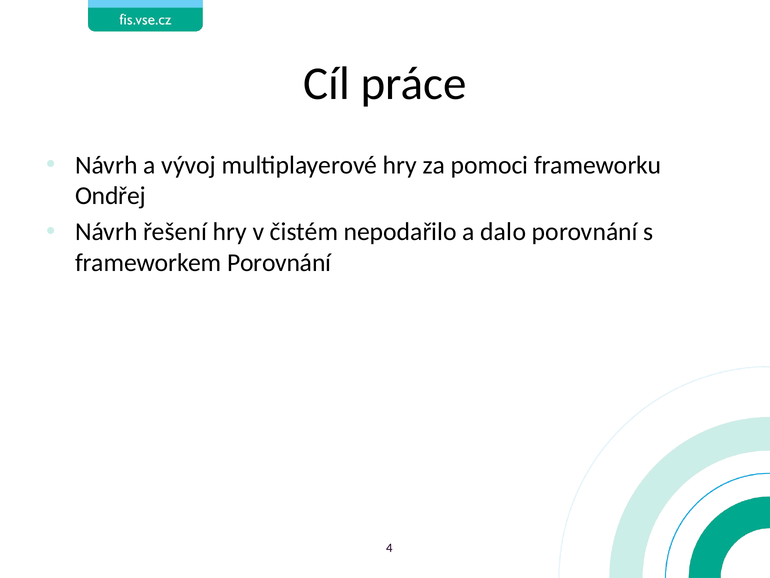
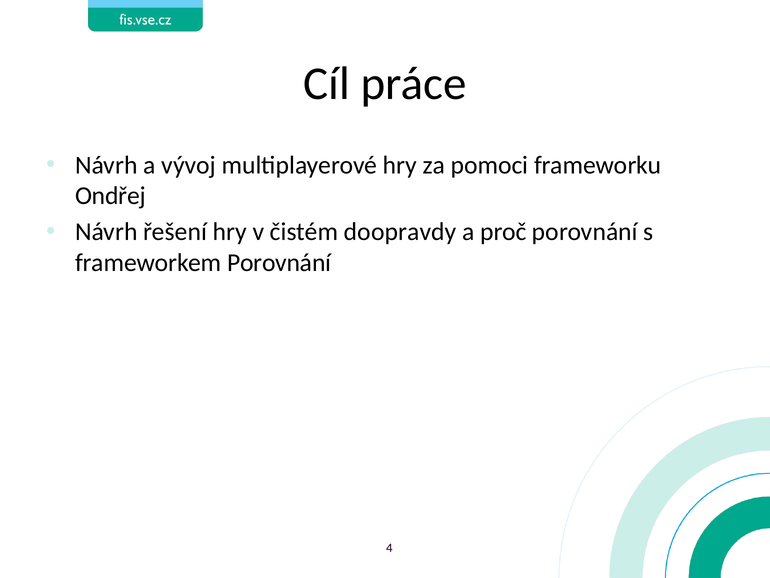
nepodařilo: nepodařilo -> doopravdy
dalo: dalo -> proč
